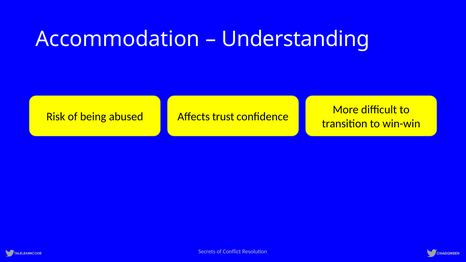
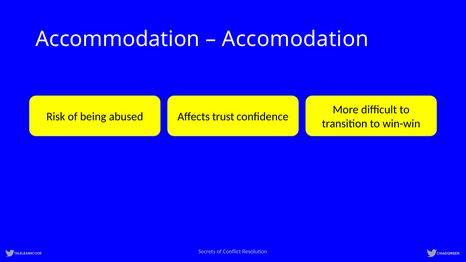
Understanding: Understanding -> Accomodation
